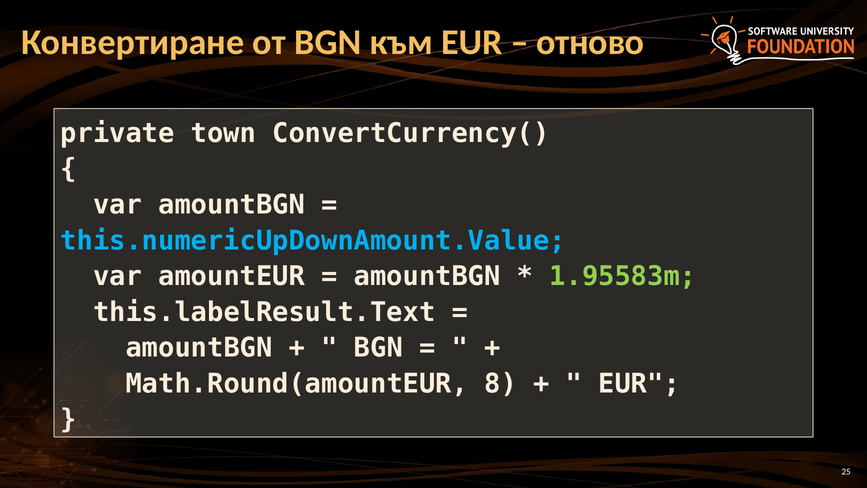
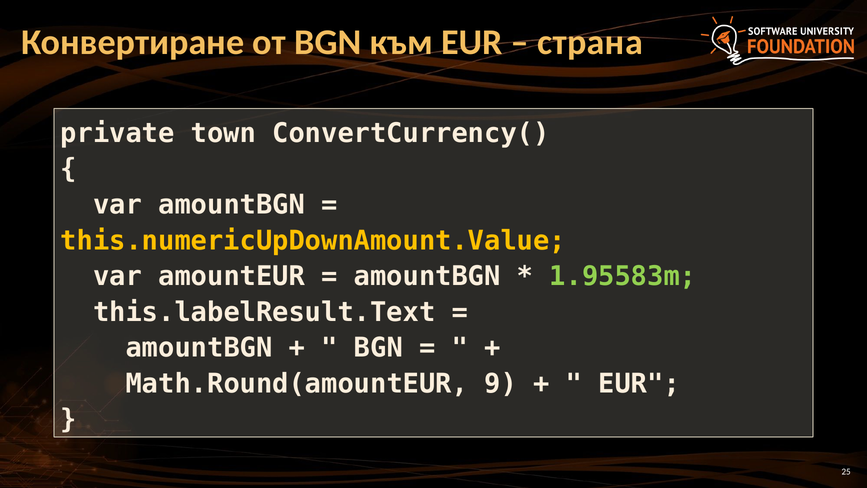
отново: отново -> страна
this.numericUpDownAmount.Value colour: light blue -> yellow
8: 8 -> 9
